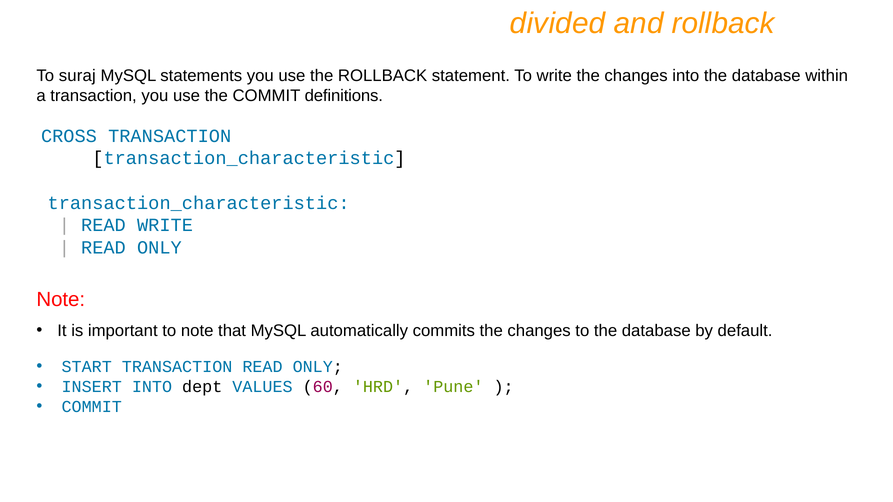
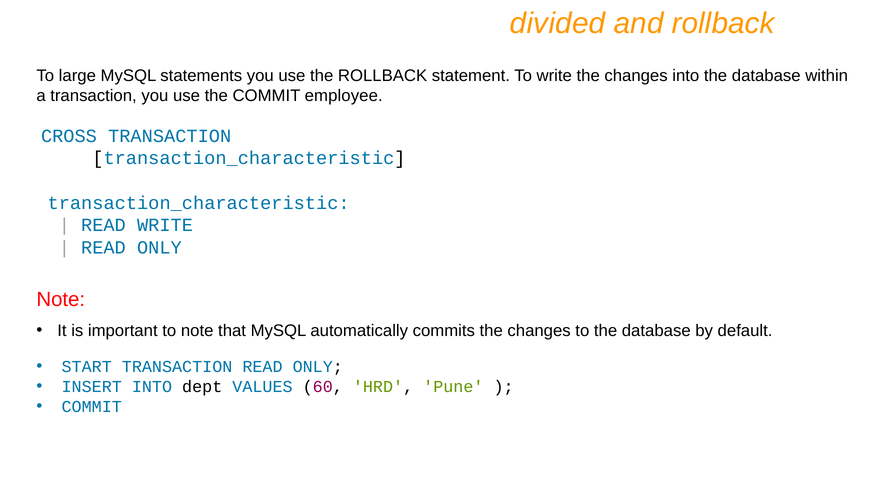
suraj: suraj -> large
definitions: definitions -> employee
